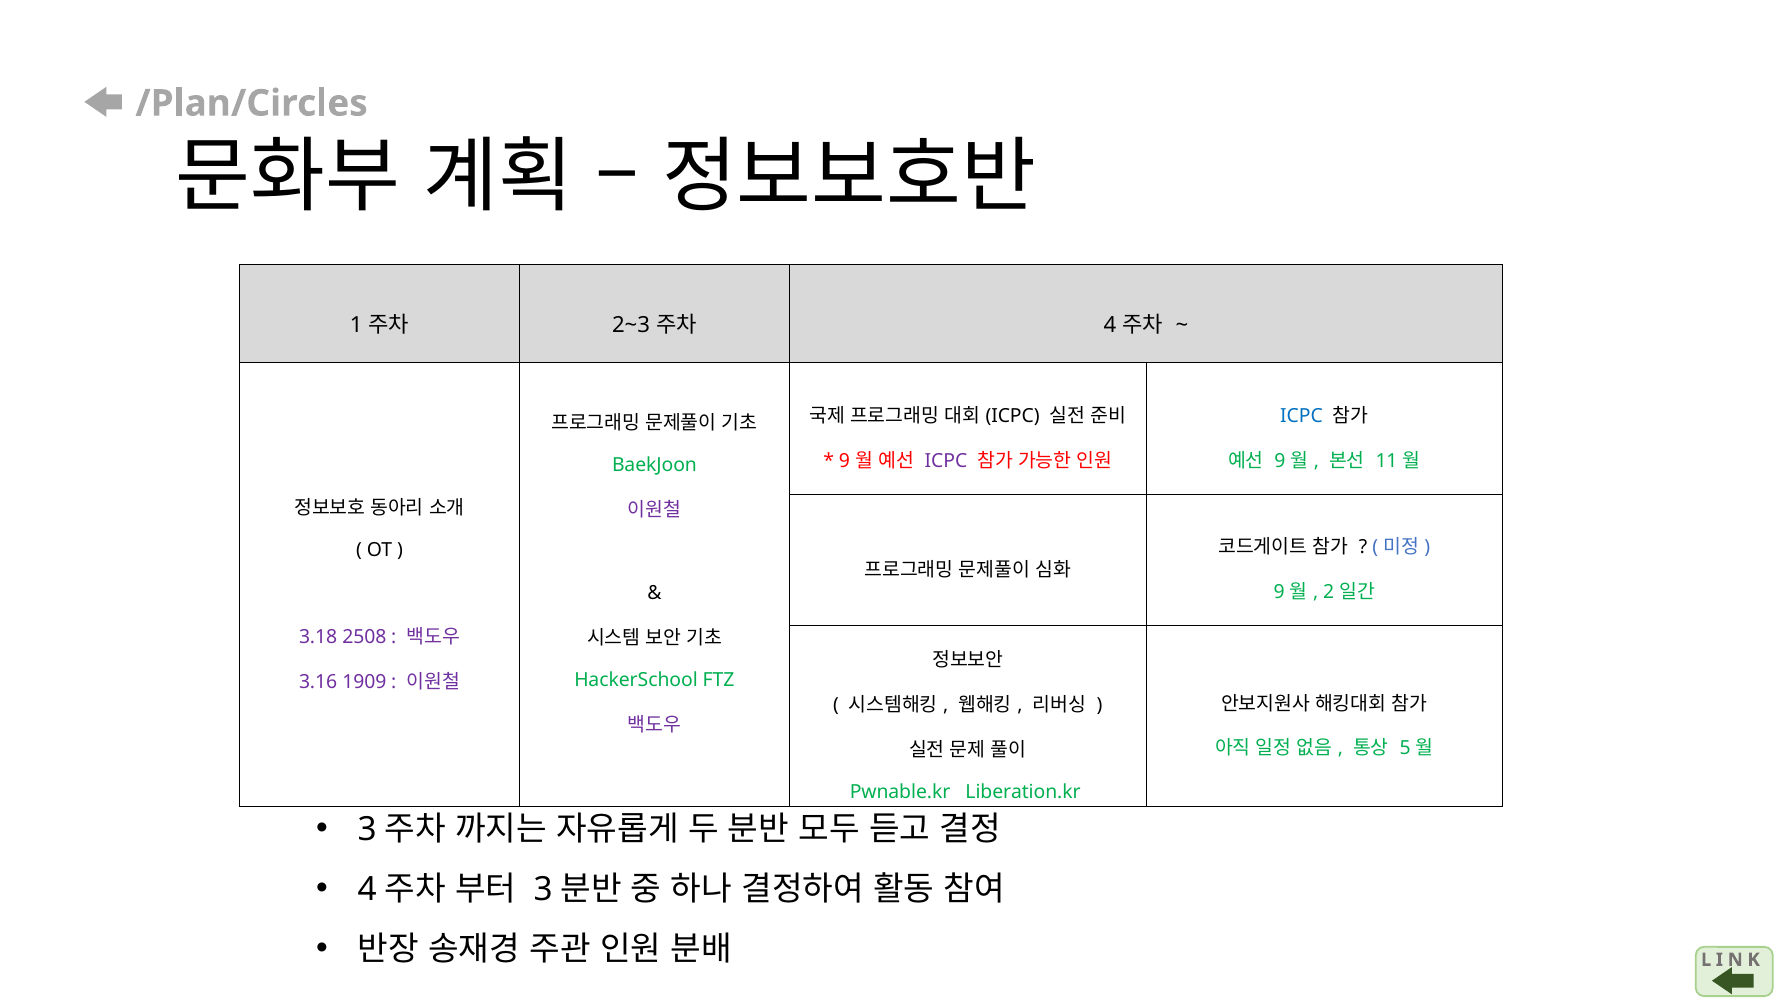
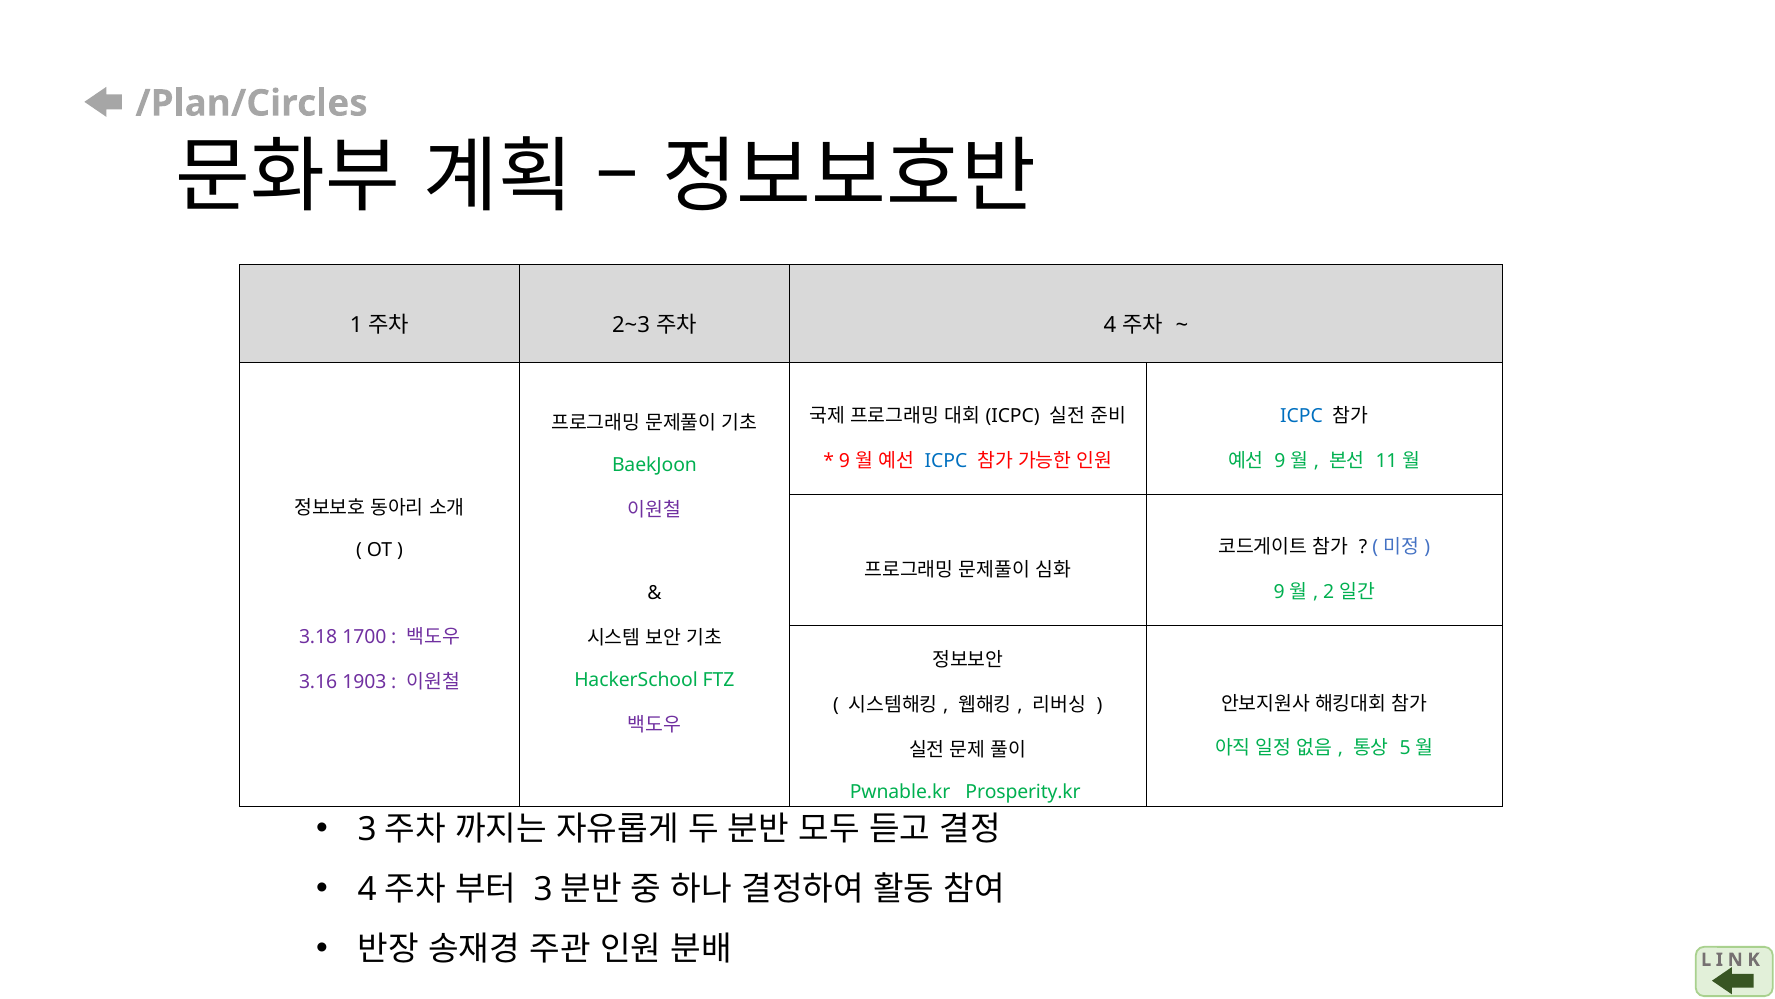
ICPC at (946, 461) colour: purple -> blue
2508: 2508 -> 1700
1909: 1909 -> 1903
Liberation.kr: Liberation.kr -> Prosperity.kr
